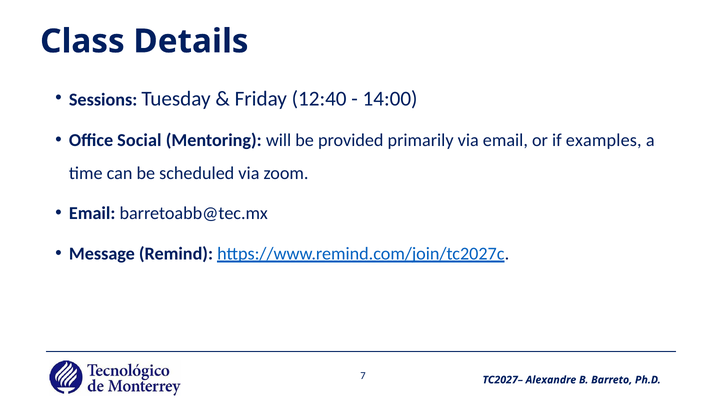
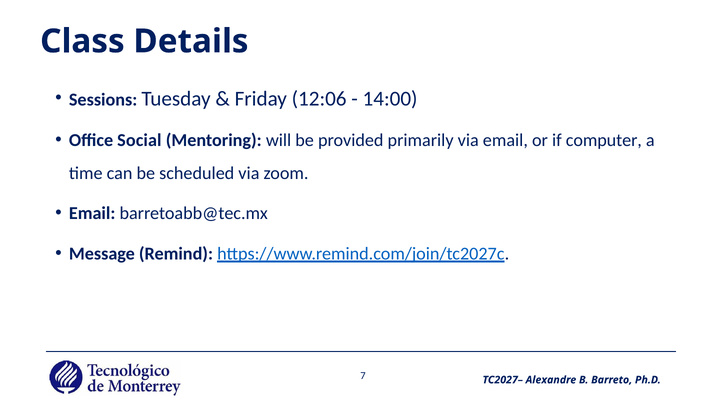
12:40: 12:40 -> 12:06
examples: examples -> computer
